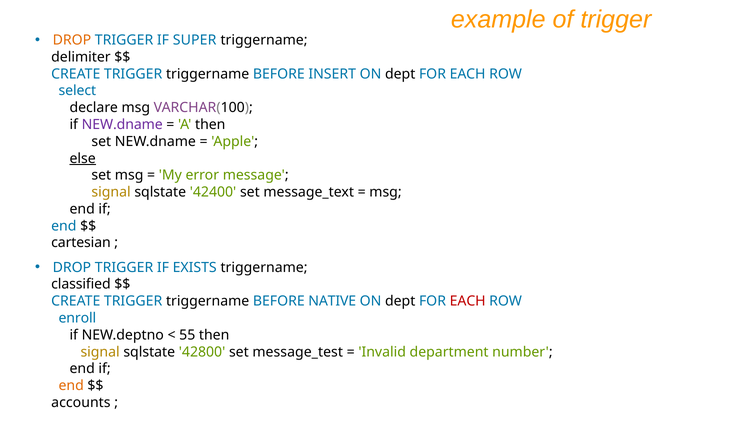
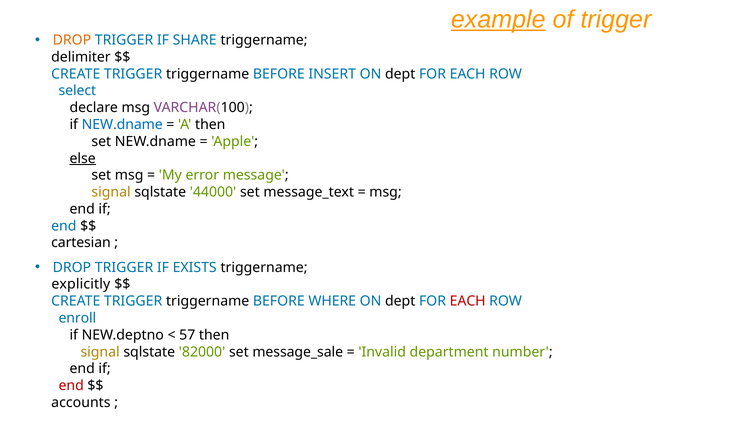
example underline: none -> present
SUPER: SUPER -> SHARE
NEW.dname at (122, 125) colour: purple -> blue
42400: 42400 -> 44000
classified: classified -> explicitly
NATIVE: NATIVE -> WHERE
55: 55 -> 57
42800: 42800 -> 82000
message_test: message_test -> message_sale
end at (71, 386) colour: orange -> red
